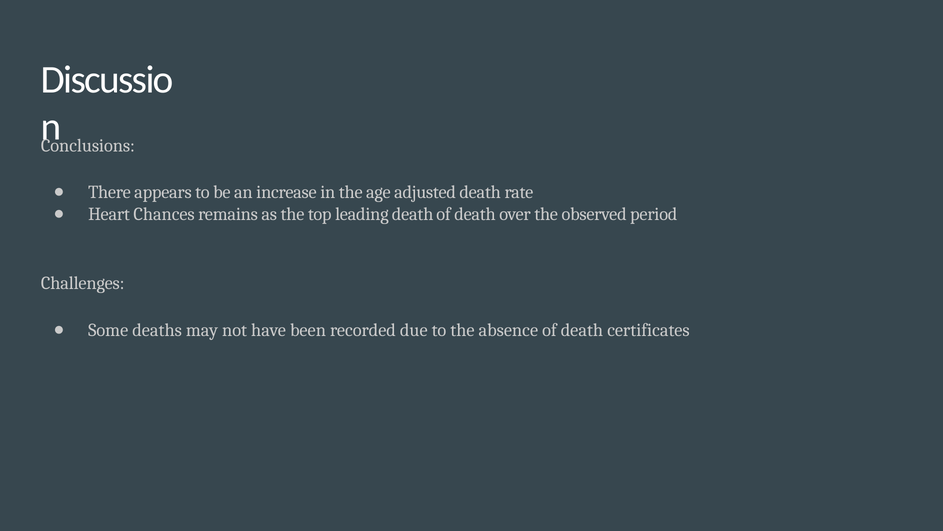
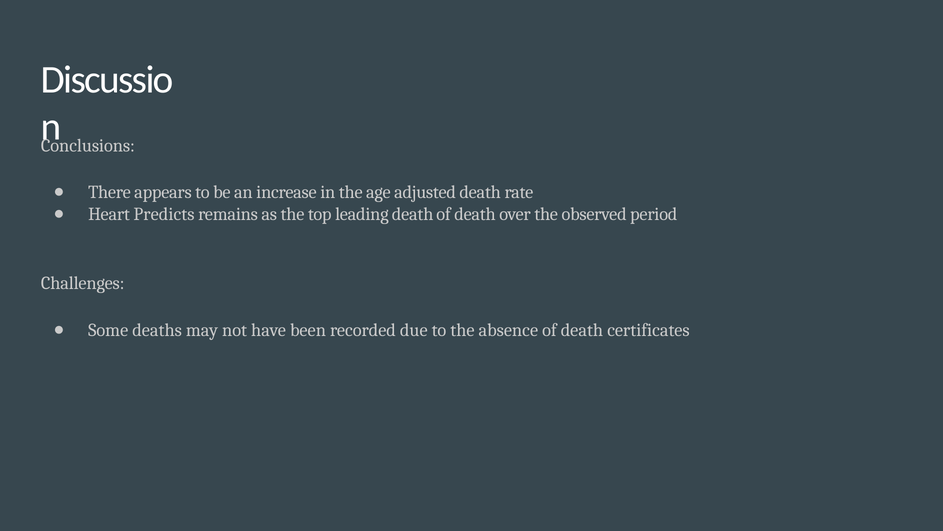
Chances: Chances -> Predicts
